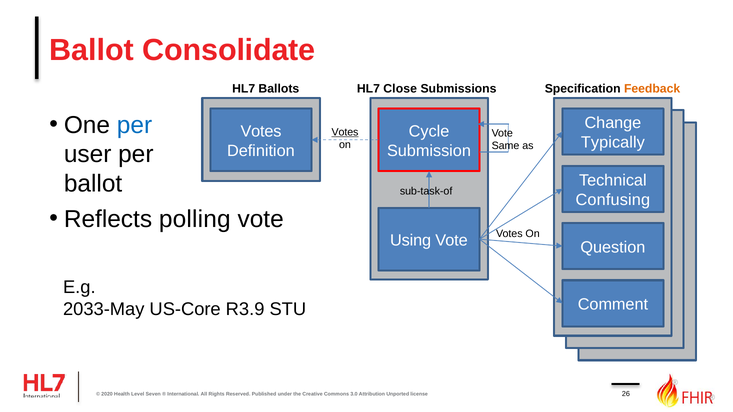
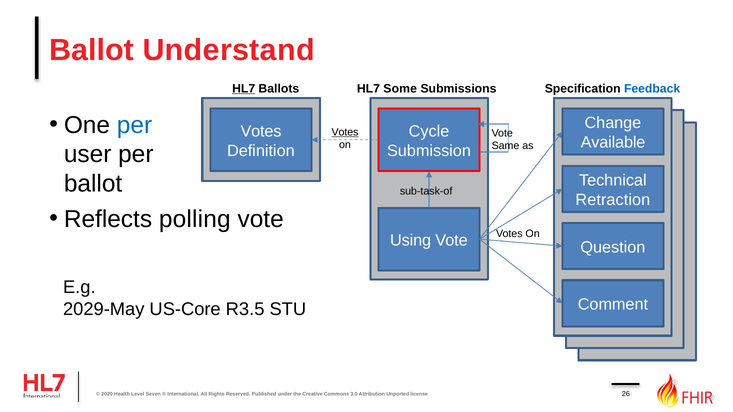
Consolidate: Consolidate -> Understand
HL7 at (244, 89) underline: none -> present
Close: Close -> Some
Feedback colour: orange -> blue
Typically: Typically -> Available
Confusing: Confusing -> Retraction
2033-May: 2033-May -> 2029-May
R3.9: R3.9 -> R3.5
